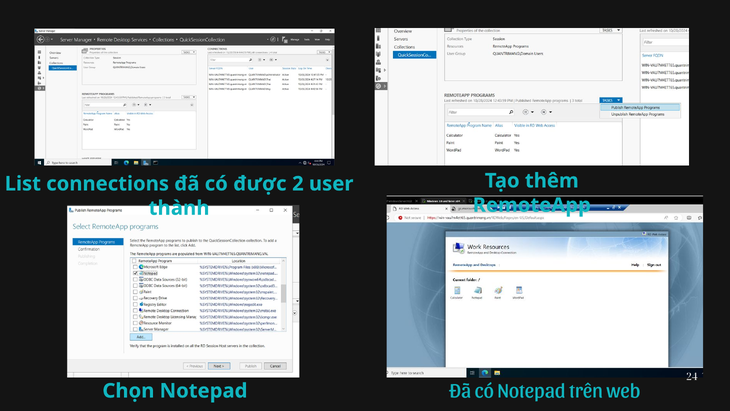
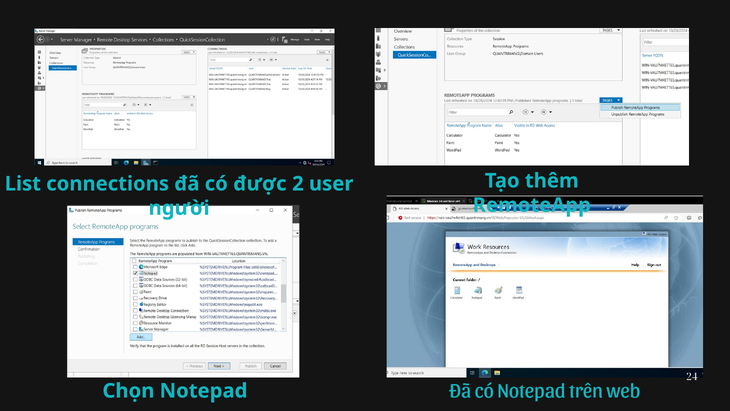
thành: thành -> người
